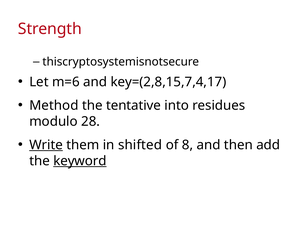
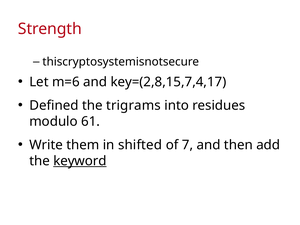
Method: Method -> Defined
tentative: tentative -> trigrams
28: 28 -> 61
Write underline: present -> none
8: 8 -> 7
